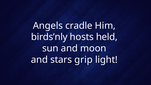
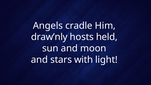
birds’nly: birds’nly -> draw’nly
grip: grip -> with
